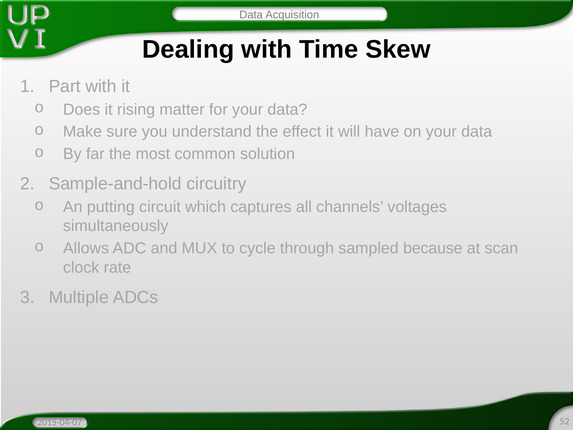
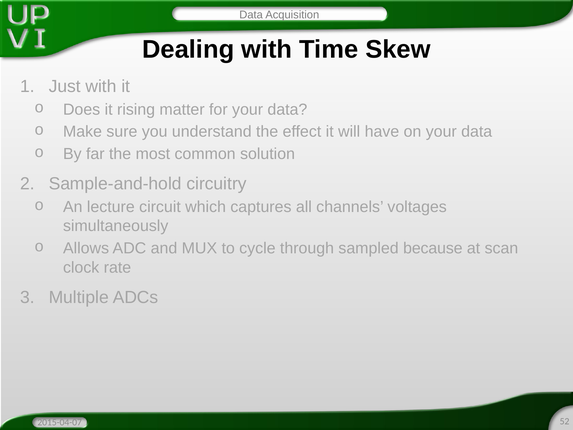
Part: Part -> Just
putting: putting -> lecture
